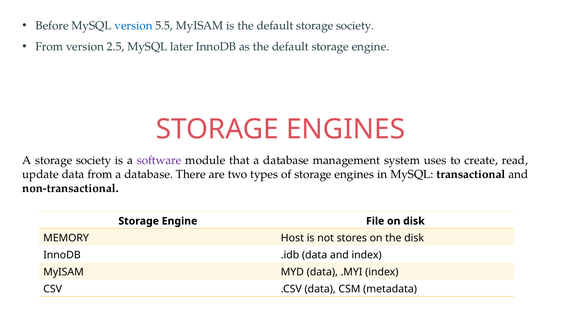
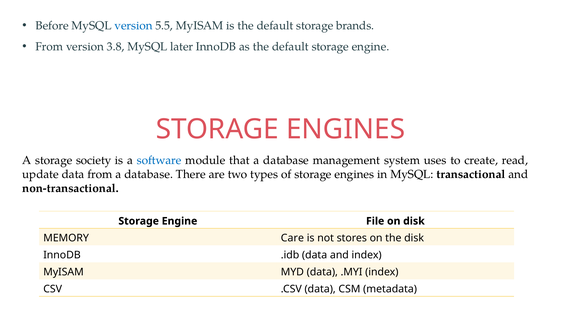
default storage society: society -> brands
2.5: 2.5 -> 3.8
software colour: purple -> blue
Host: Host -> Care
